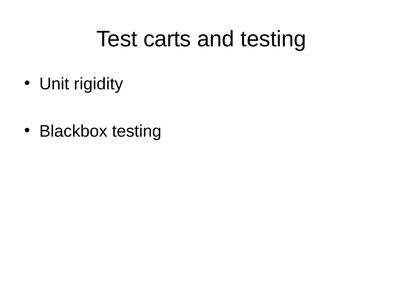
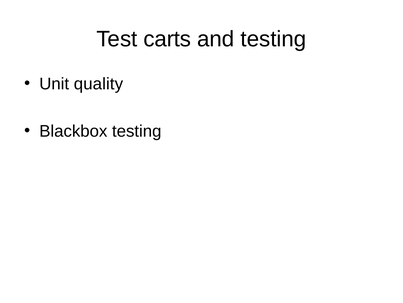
rigidity: rigidity -> quality
